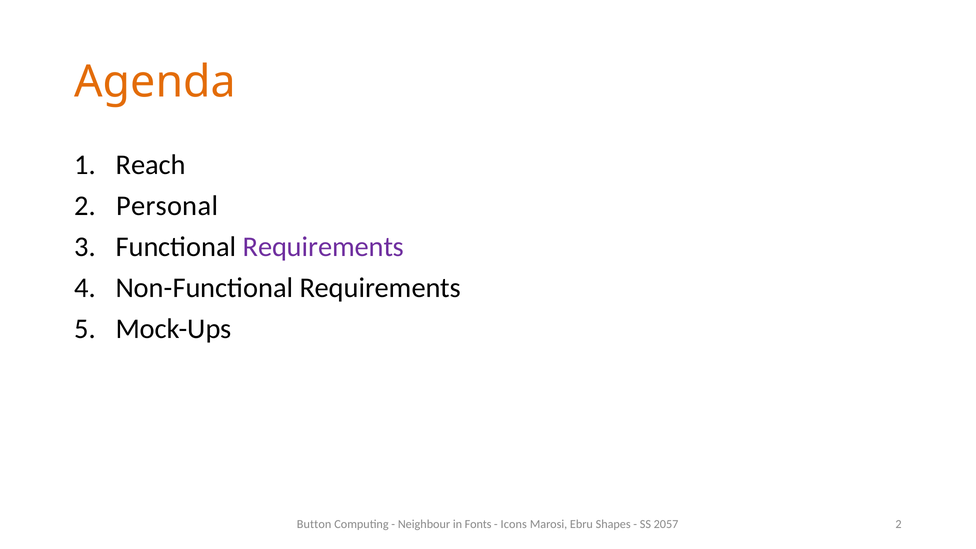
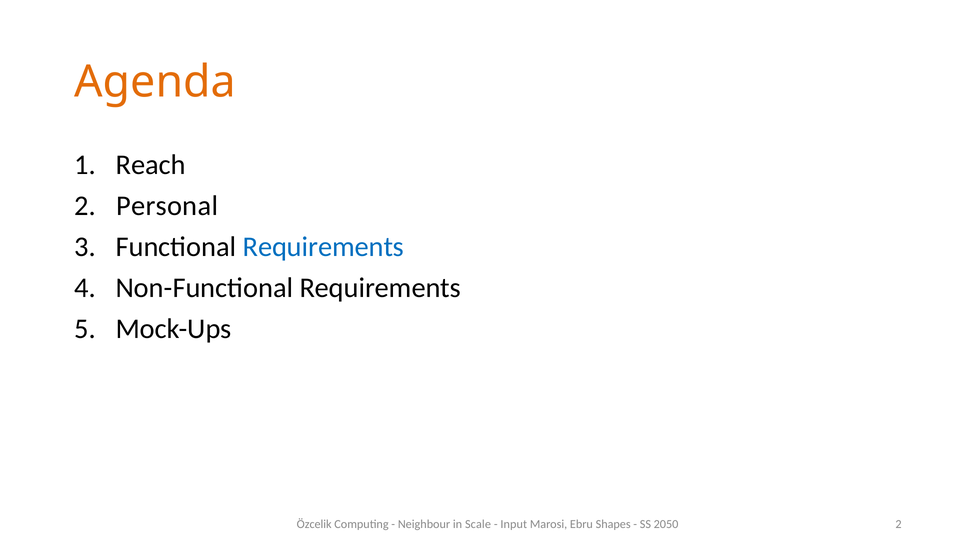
Requirements at (323, 247) colour: purple -> blue
Button: Button -> Özcelik
Fonts: Fonts -> Scale
Icons: Icons -> Input
2057: 2057 -> 2050
